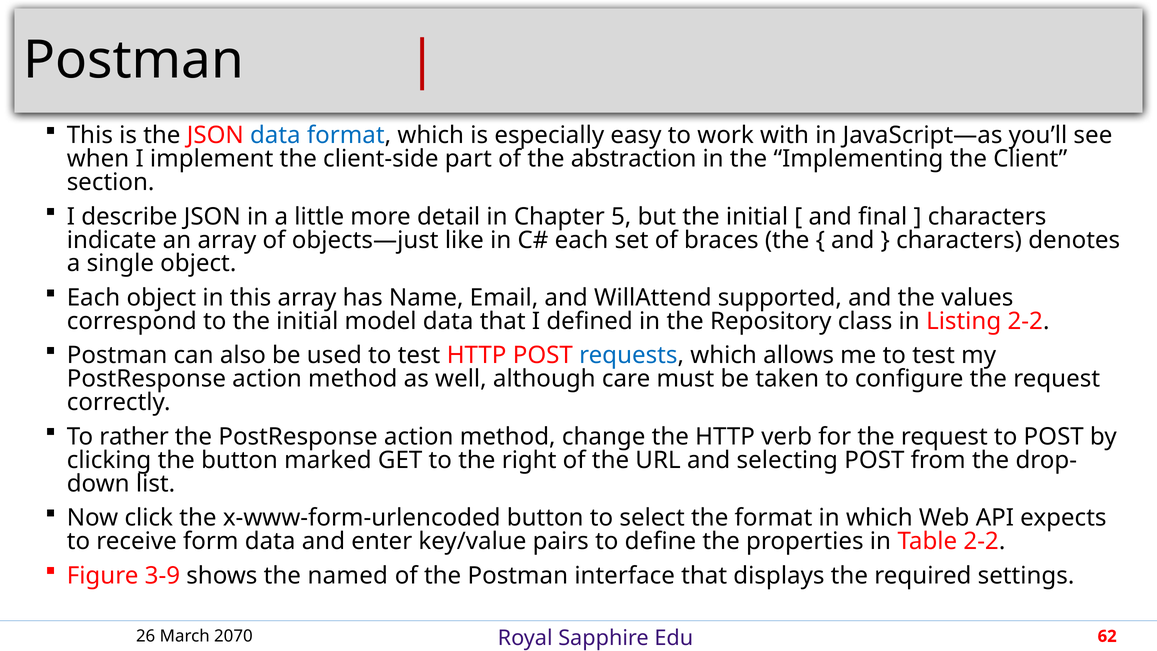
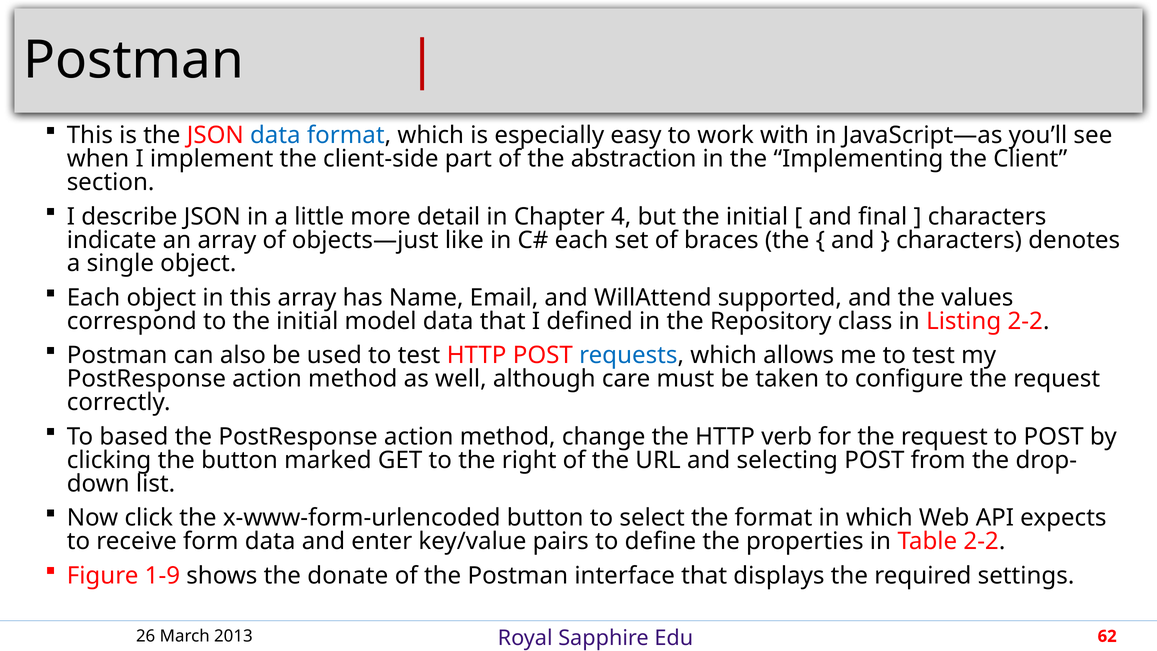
5: 5 -> 4
rather: rather -> based
3-9: 3-9 -> 1-9
named: named -> donate
2070: 2070 -> 2013
